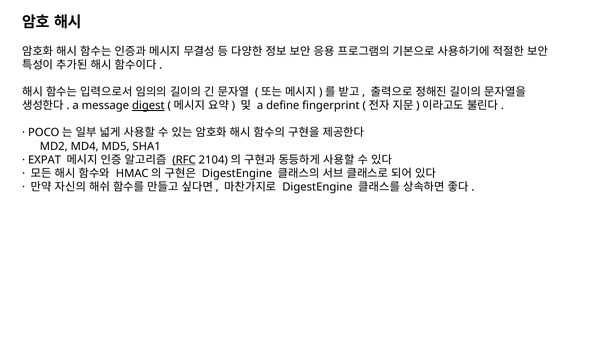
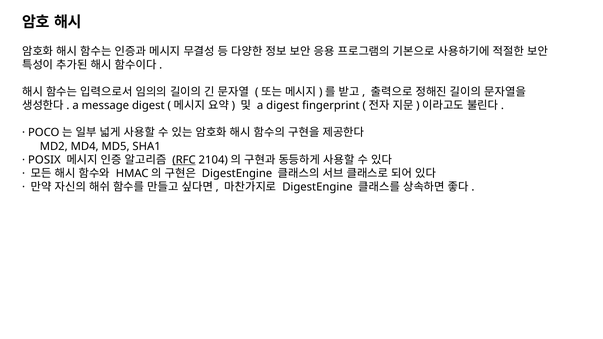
digest at (148, 106) underline: present -> none
a define: define -> digest
EXPAT: EXPAT -> POSIX
